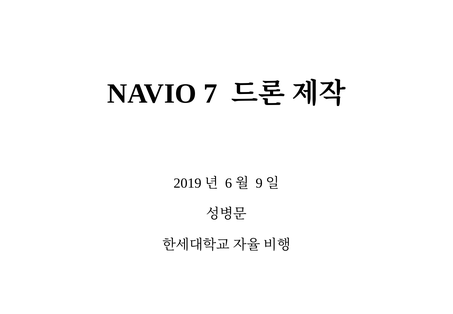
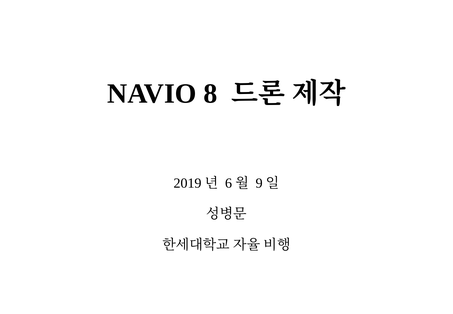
7: 7 -> 8
